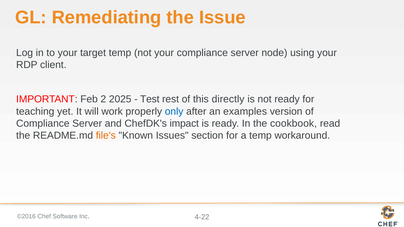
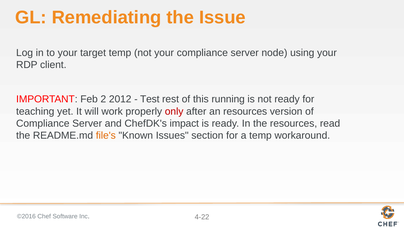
2025: 2025 -> 2012
directly: directly -> running
only colour: blue -> red
an examples: examples -> resources
the cookbook: cookbook -> resources
